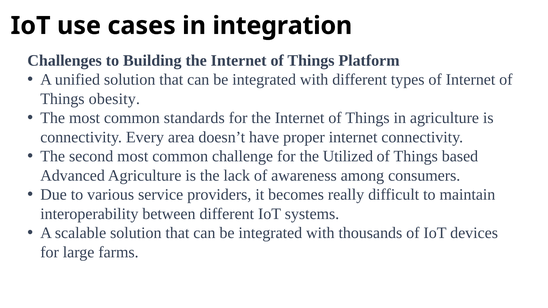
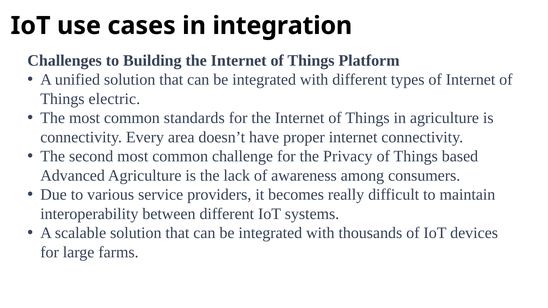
obesity: obesity -> electric
Utilized: Utilized -> Privacy
